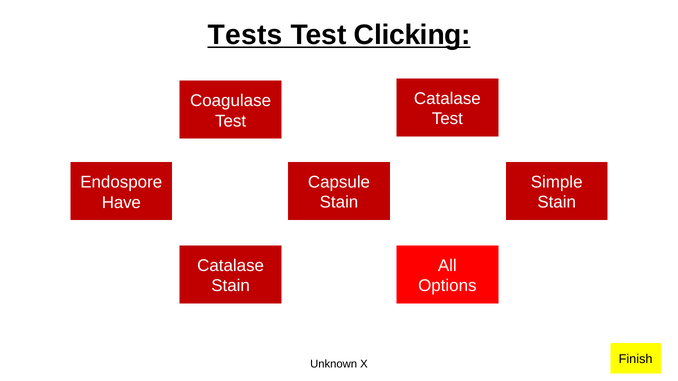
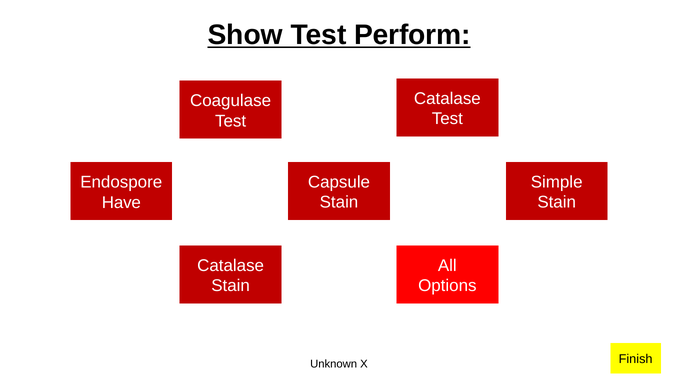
Tests: Tests -> Show
Clicking: Clicking -> Perform
